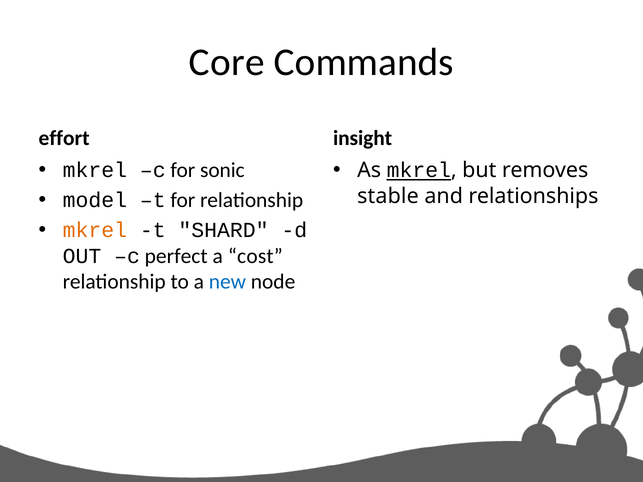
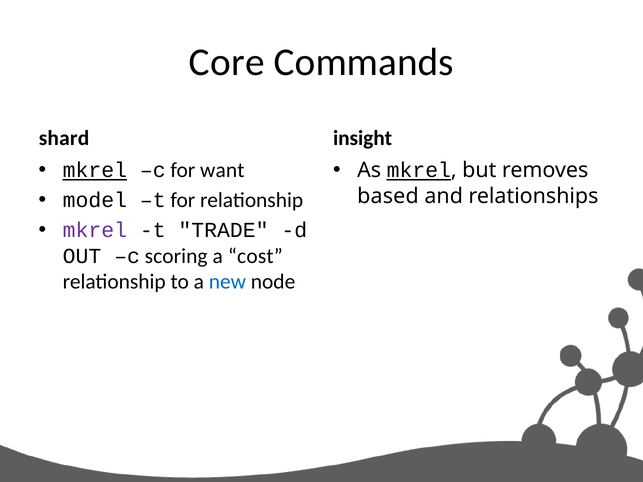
effort: effort -> shard
mkrel at (95, 171) underline: none -> present
sonic: sonic -> want
stable: stable -> based
mkrel at (95, 231) colour: orange -> purple
SHARD: SHARD -> TRADE
perfect: perfect -> scoring
